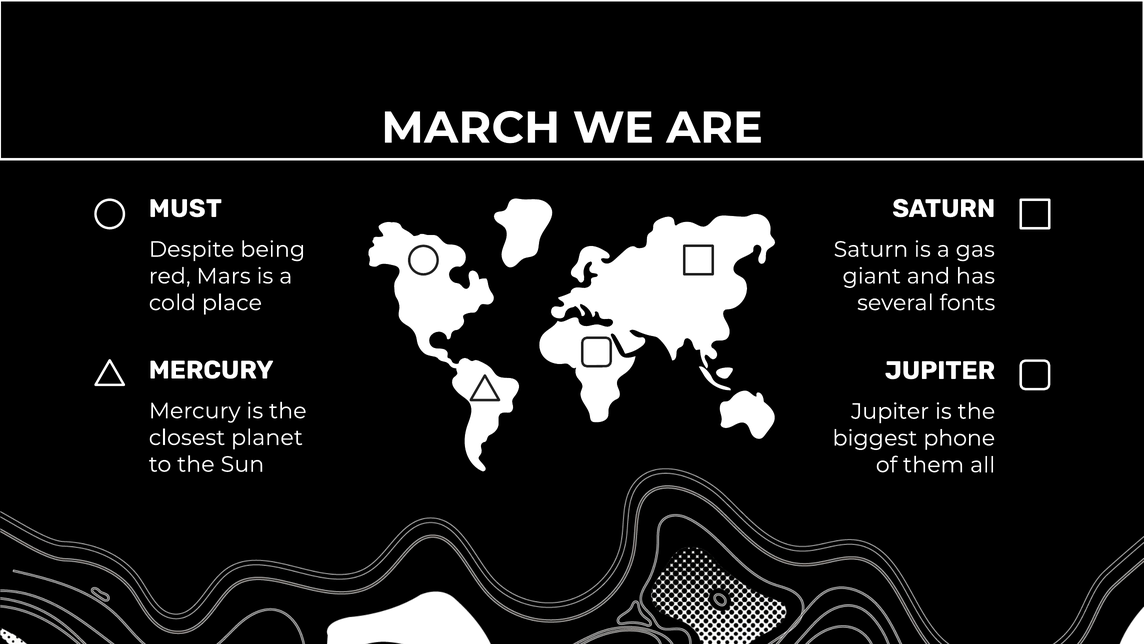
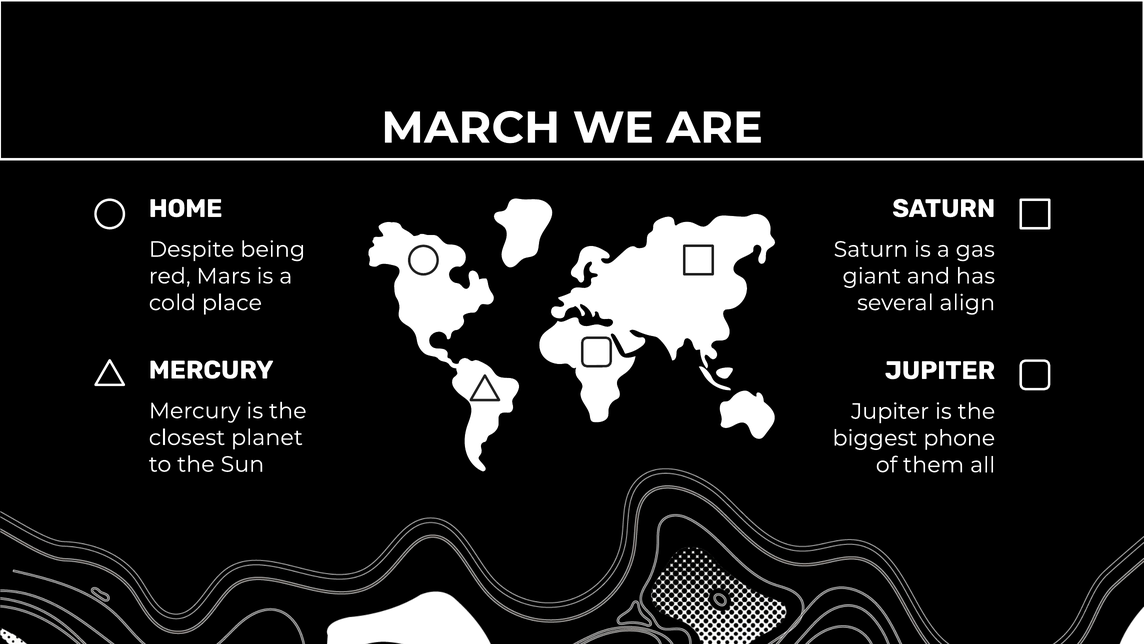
MUST: MUST -> HOME
fonts: fonts -> align
